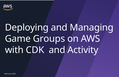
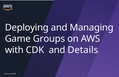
Activity: Activity -> Details
